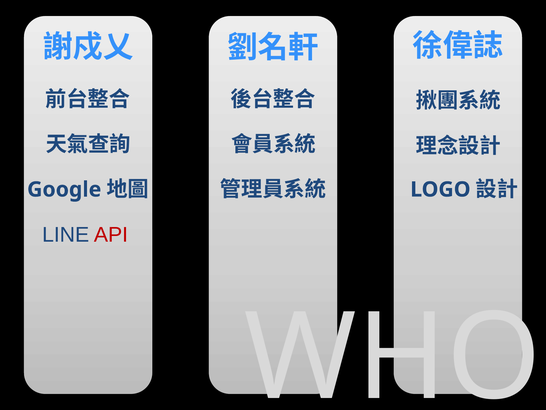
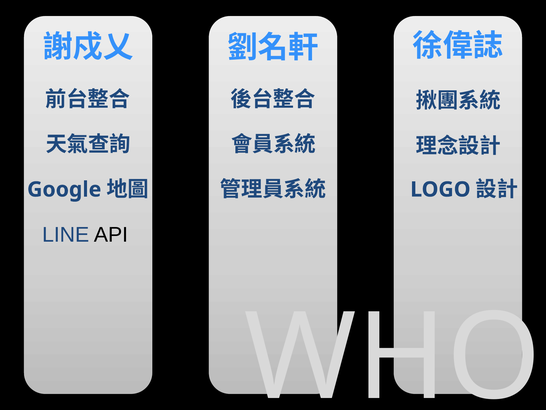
API colour: red -> black
